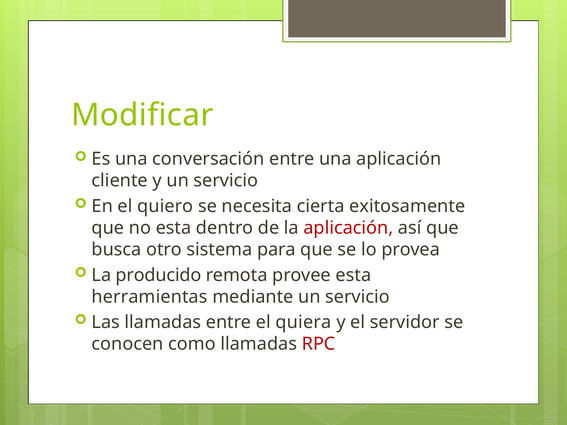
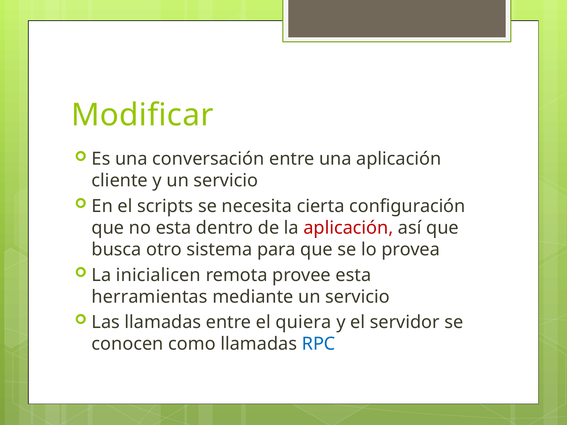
quiero: quiero -> scripts
exitosamente: exitosamente -> configuración
producido: producido -> inicialicen
RPC colour: red -> blue
